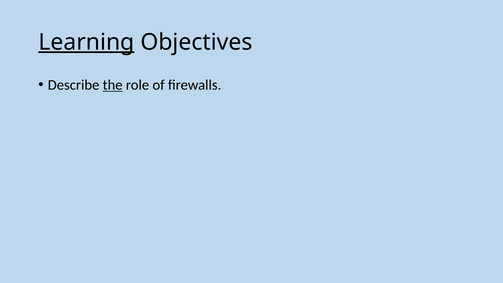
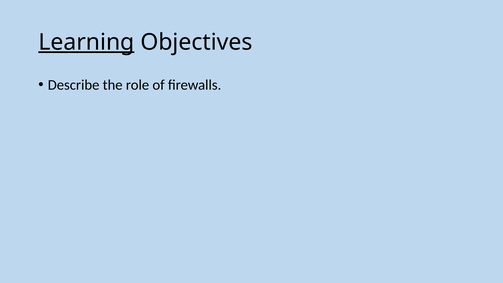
the underline: present -> none
